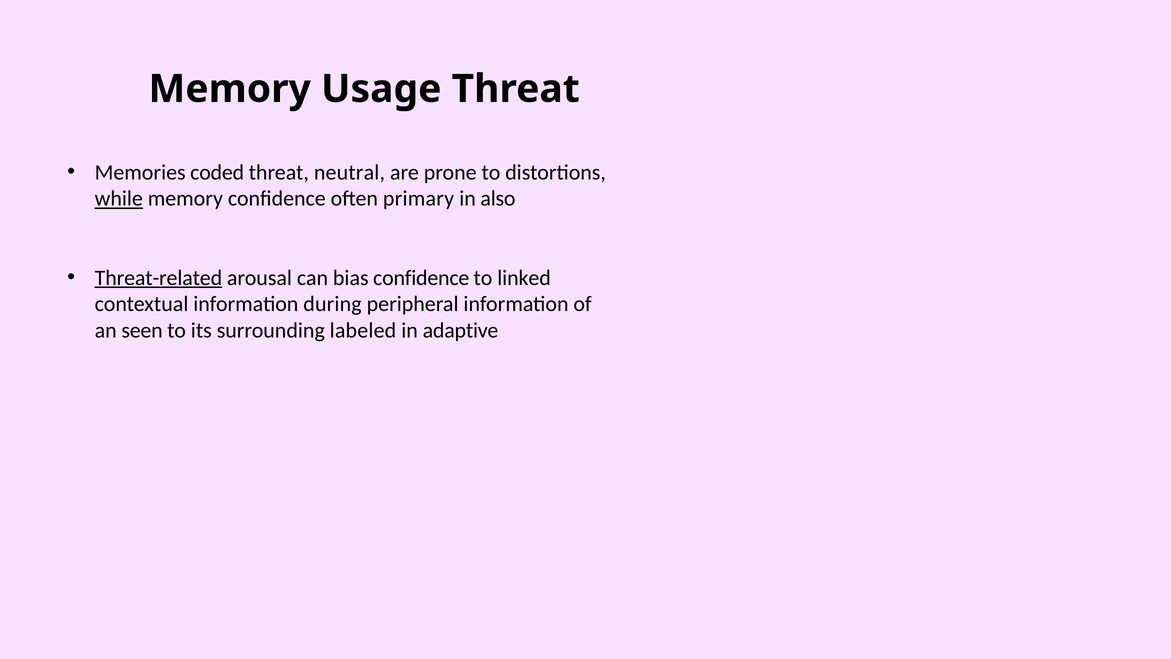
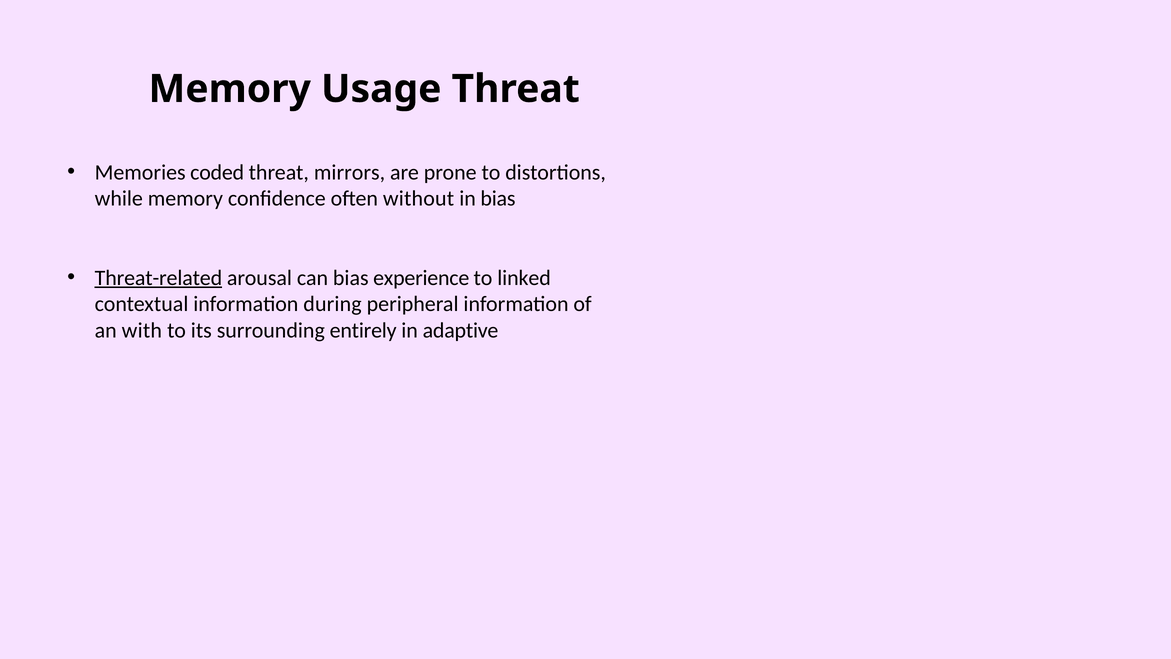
neutral: neutral -> mirrors
while underline: present -> none
primary: primary -> without
in also: also -> bias
bias confidence: confidence -> experience
seen: seen -> with
labeled: labeled -> entirely
